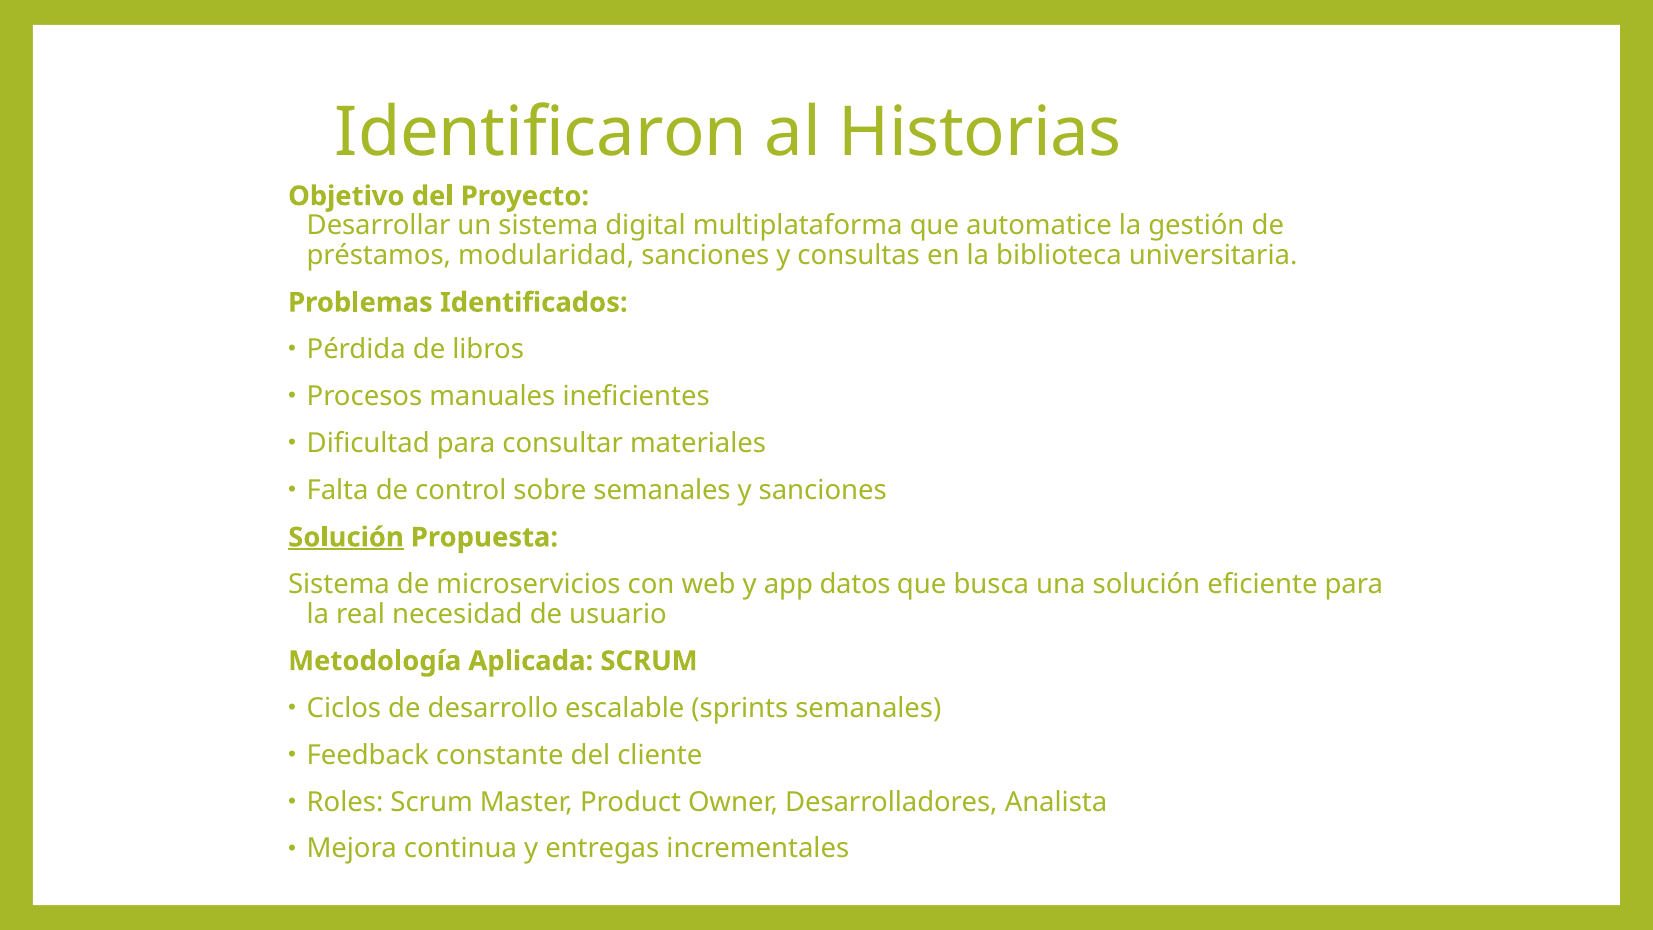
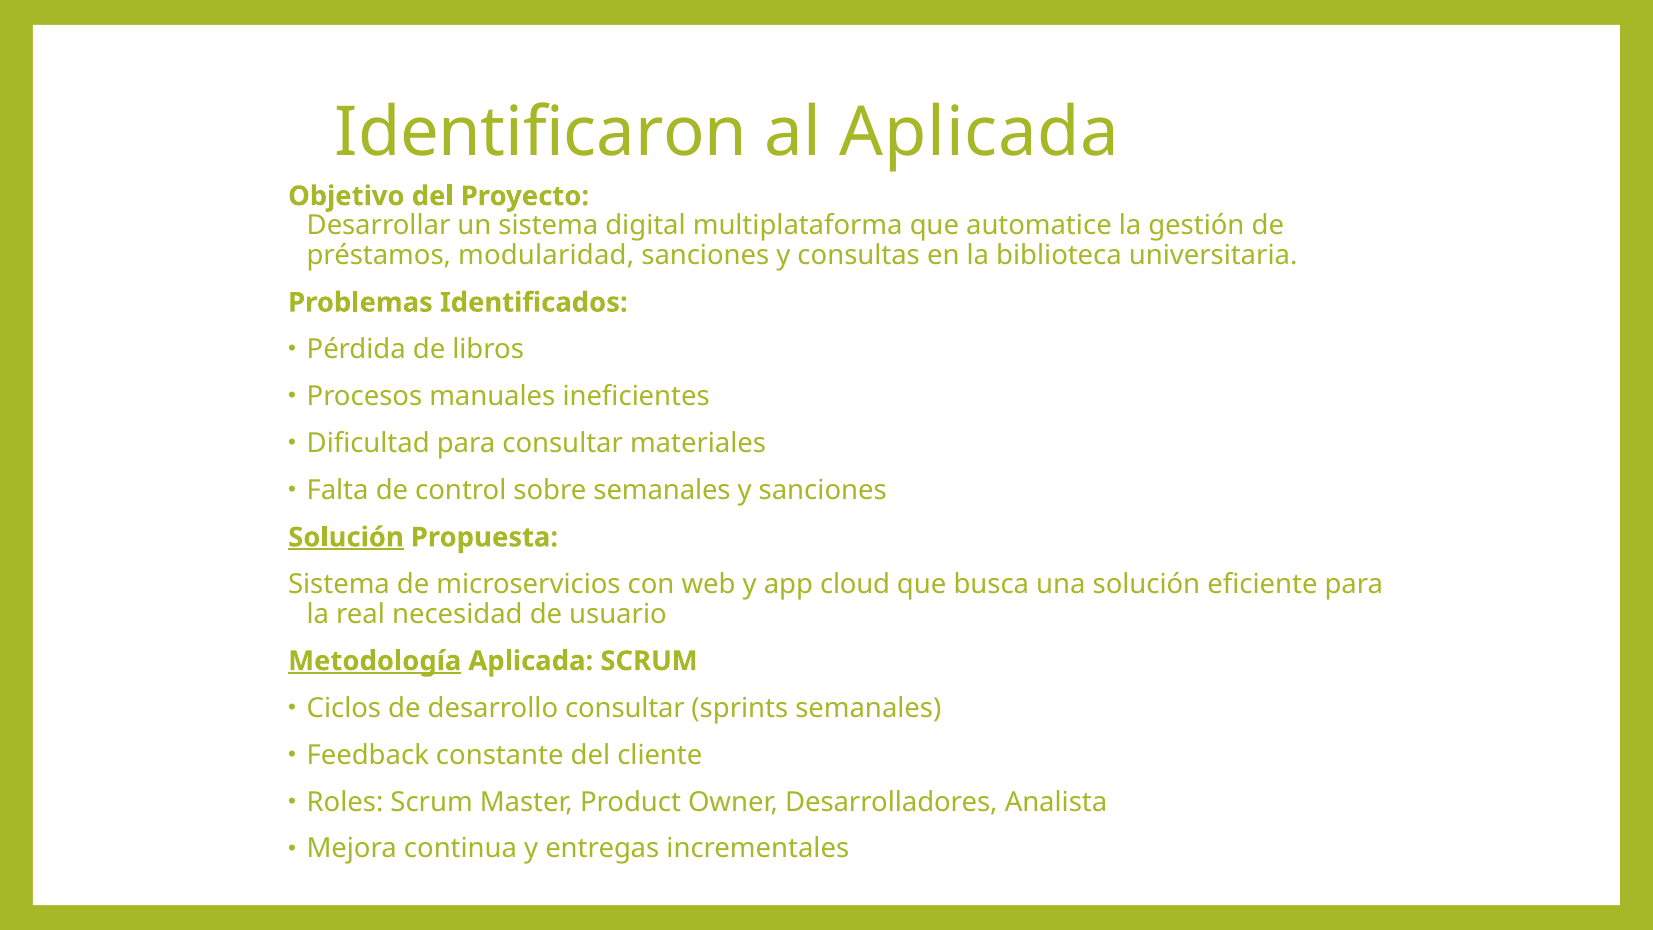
al Historias: Historias -> Aplicada
datos: datos -> cloud
Metodología underline: none -> present
desarrollo escalable: escalable -> consultar
